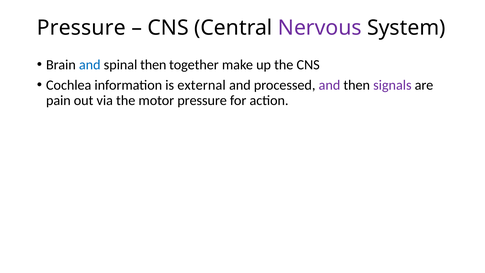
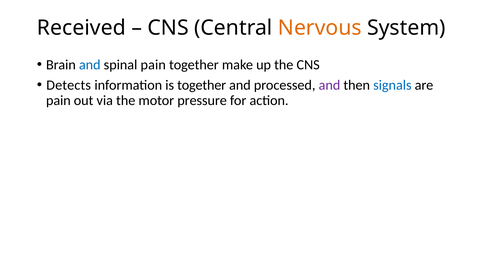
Pressure at (81, 28): Pressure -> Received
Nervous colour: purple -> orange
spinal then: then -> pain
Cochlea: Cochlea -> Detects
is external: external -> together
signals colour: purple -> blue
